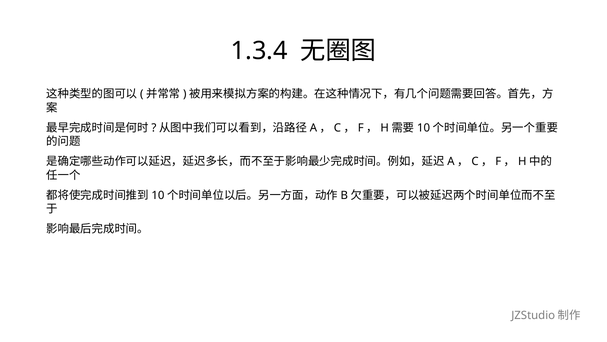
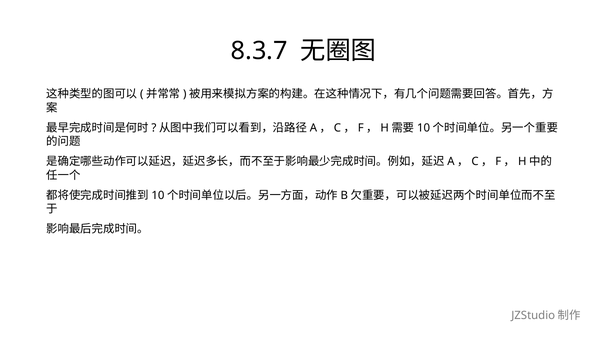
1.3.4: 1.3.4 -> 8.3.7
